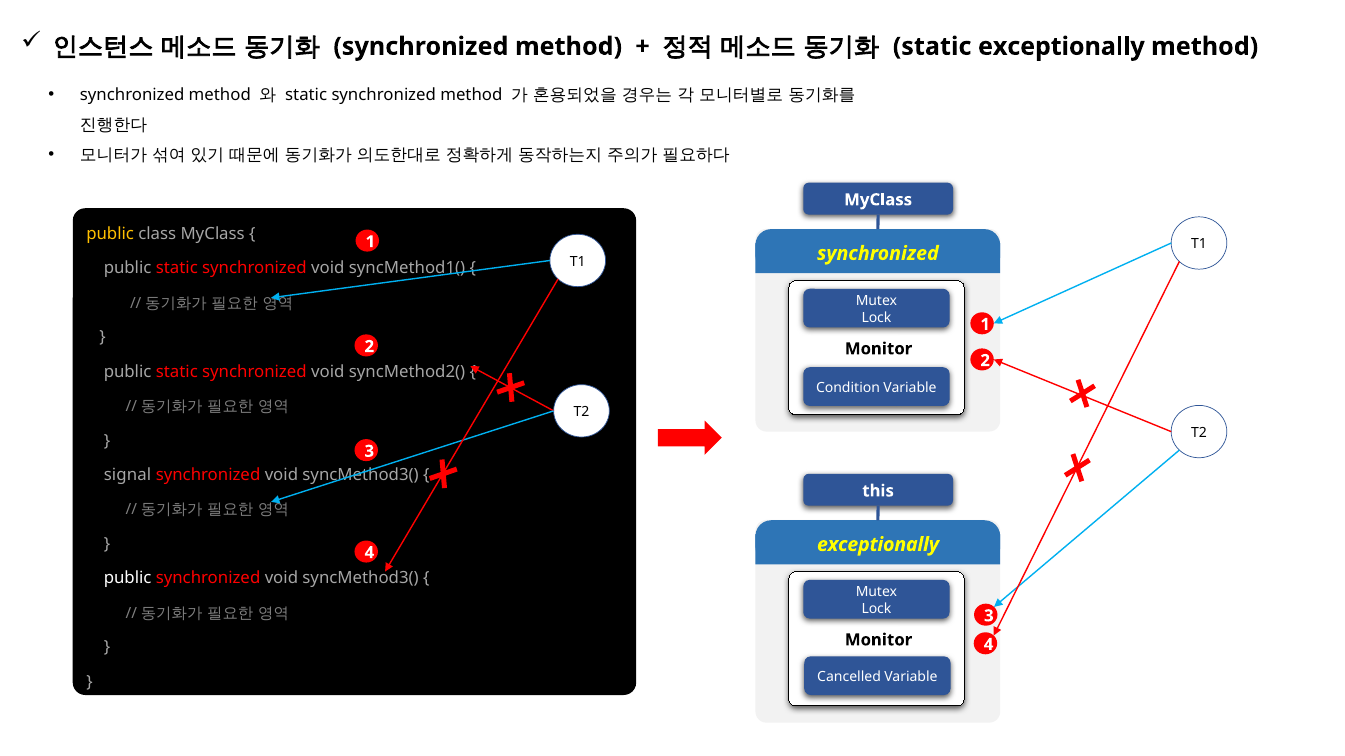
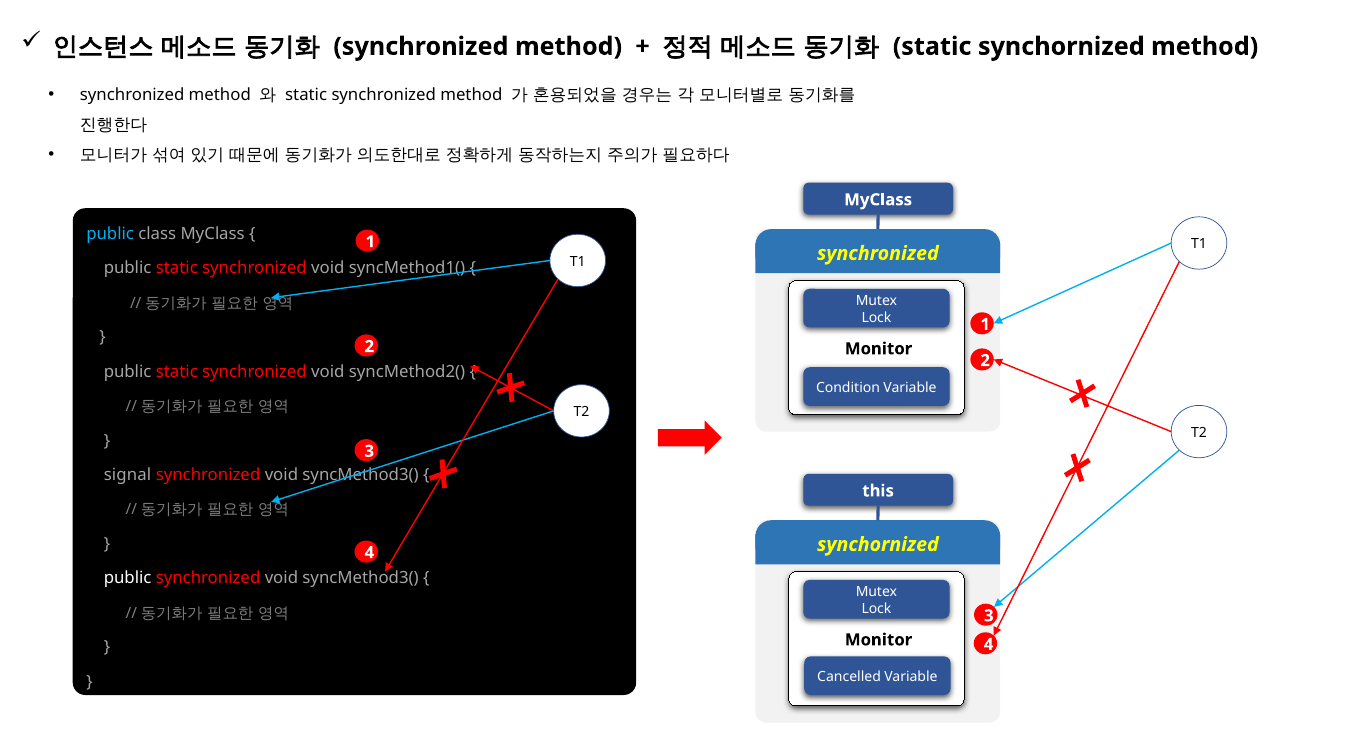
static exceptionally: exceptionally -> synchornized
public at (110, 234) colour: yellow -> light blue
exceptionally at (878, 545): exceptionally -> synchornized
